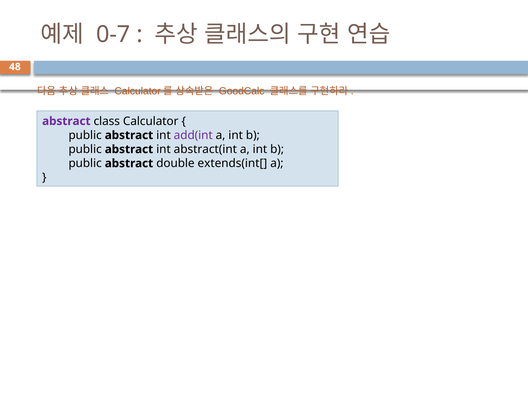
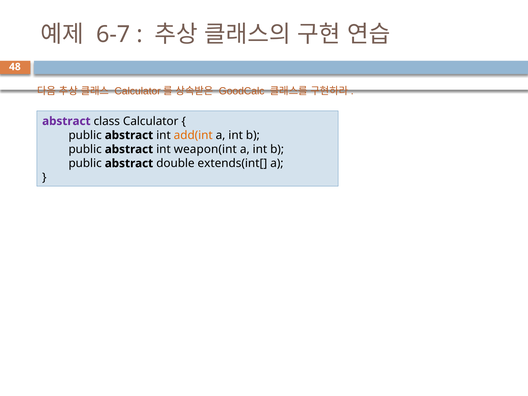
0-7: 0-7 -> 6-7
add(int colour: purple -> orange
abstract(int: abstract(int -> weapon(int
